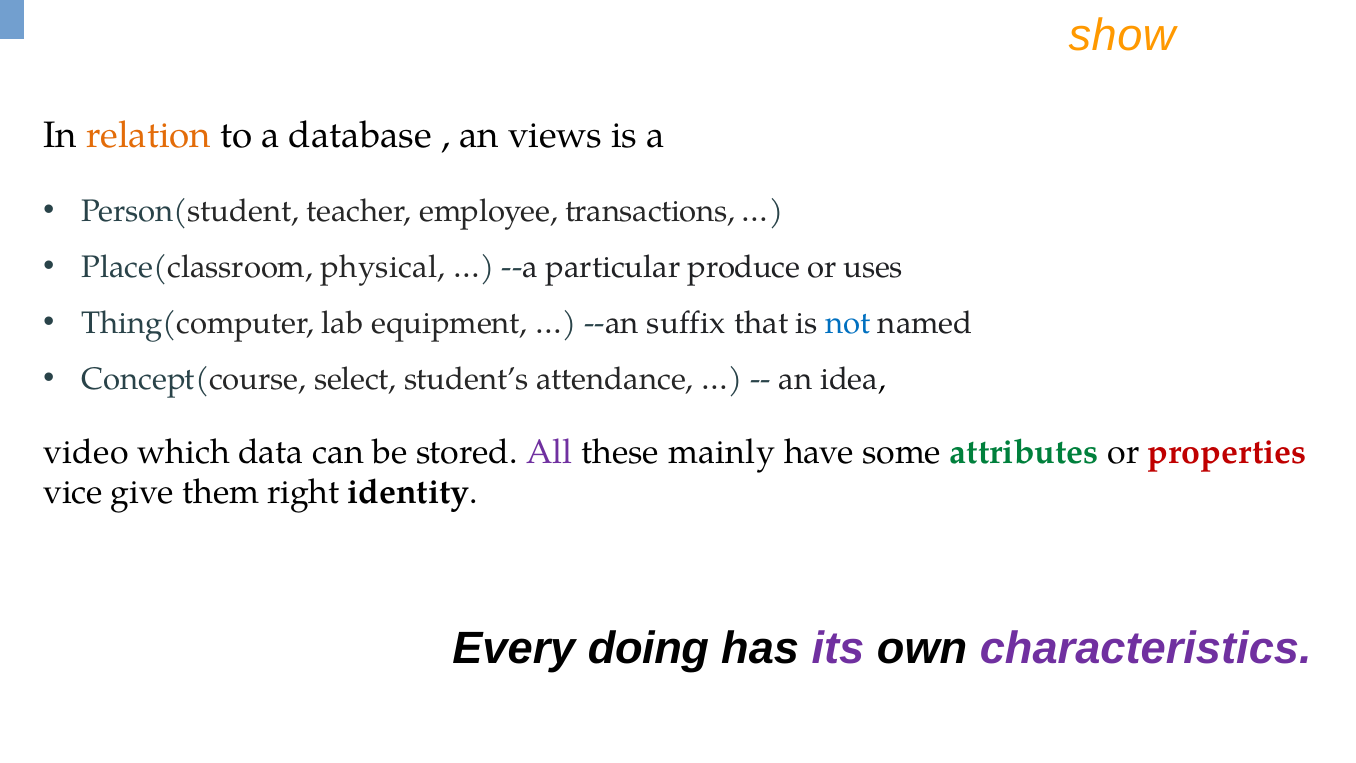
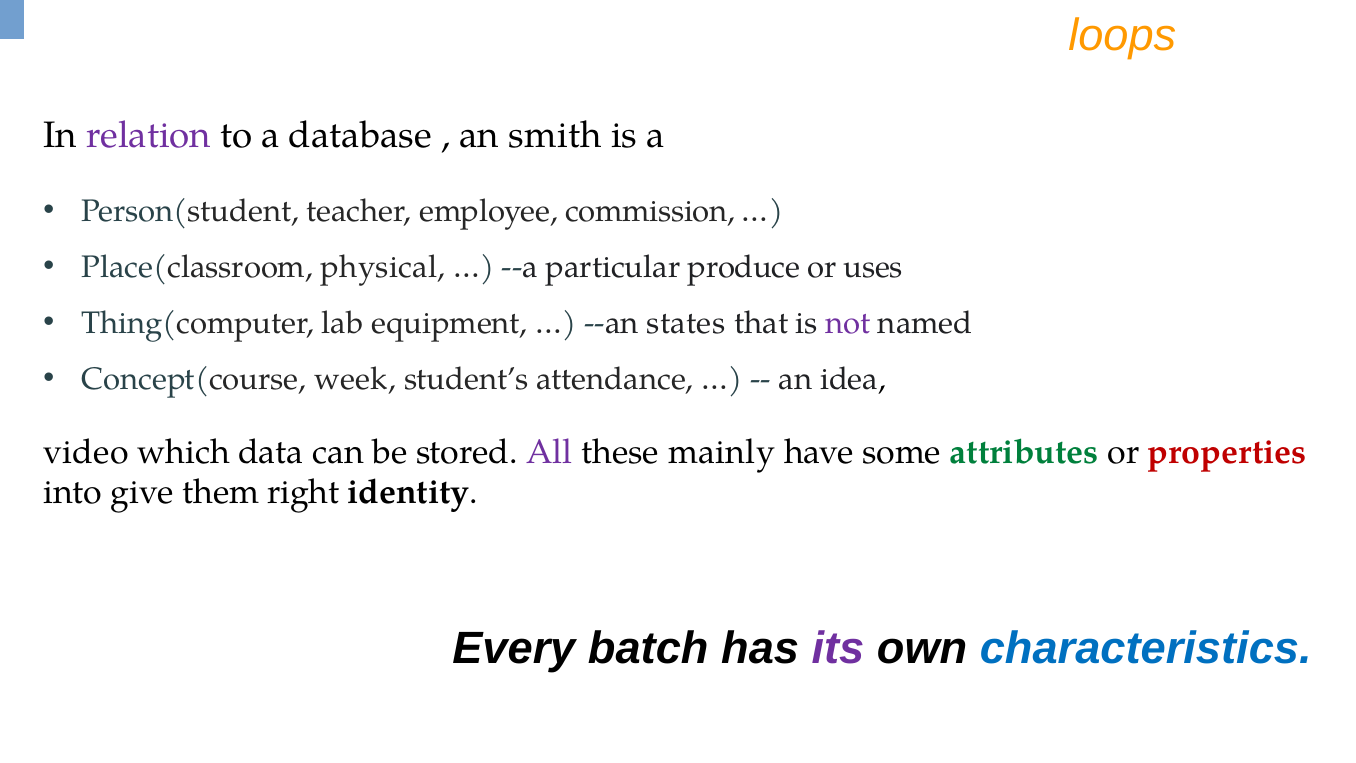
show: show -> loops
relation colour: orange -> purple
views: views -> smith
transactions: transactions -> commission
suffix: suffix -> states
not colour: blue -> purple
select: select -> week
vice: vice -> into
doing: doing -> batch
characteristics colour: purple -> blue
